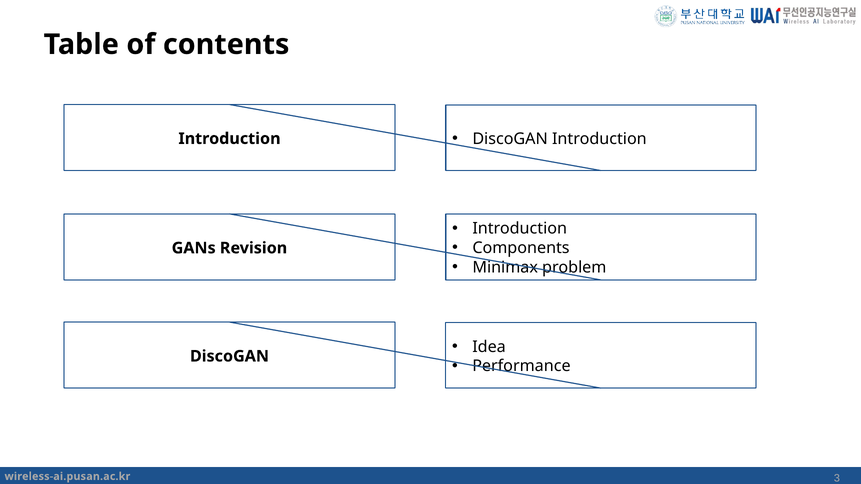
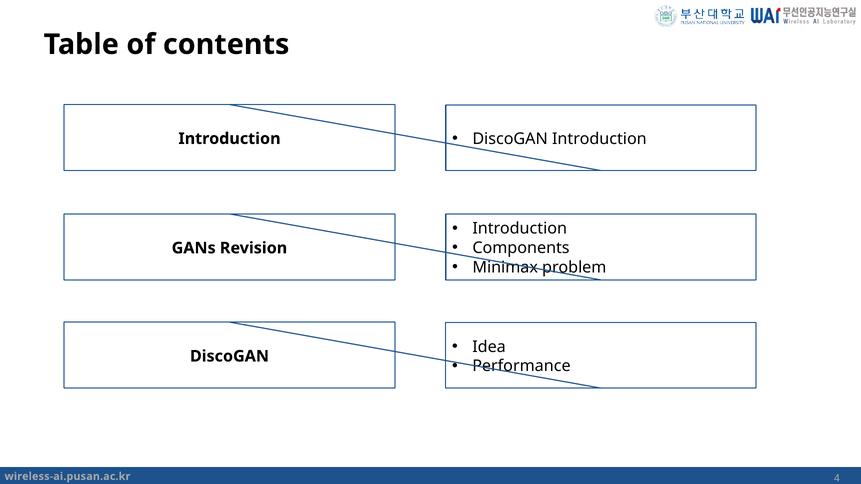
3: 3 -> 4
